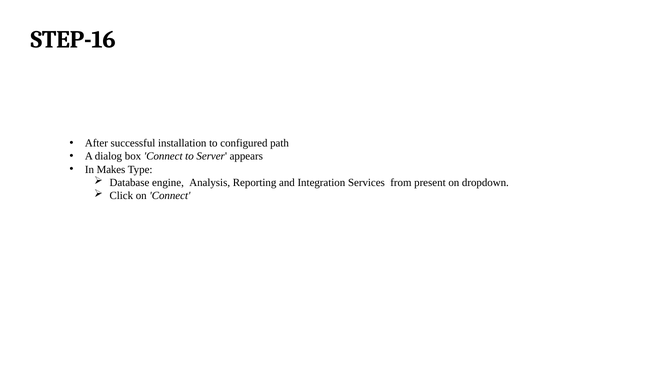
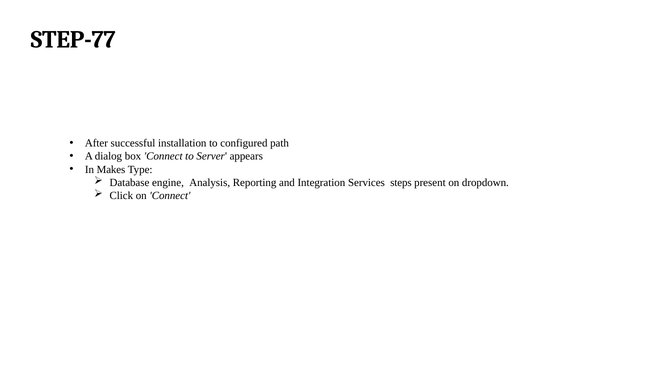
STEP-16: STEP-16 -> STEP-77
from: from -> steps
